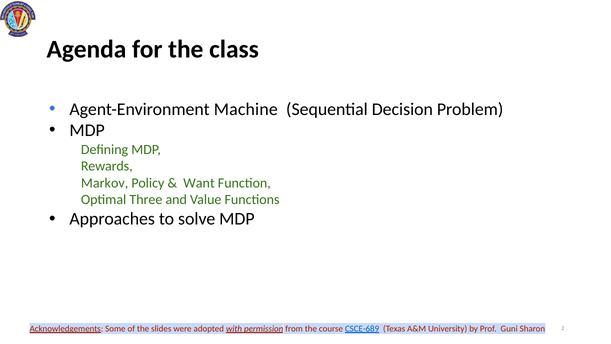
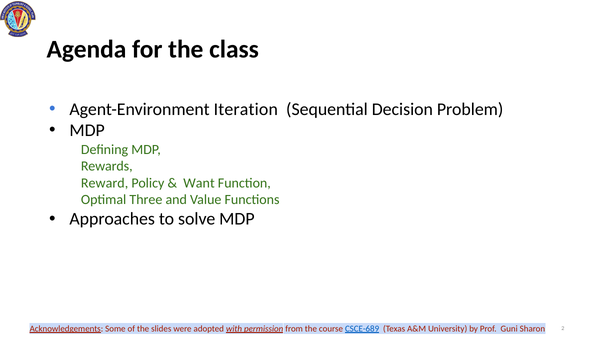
Machine: Machine -> Iteration
Markov: Markov -> Reward
